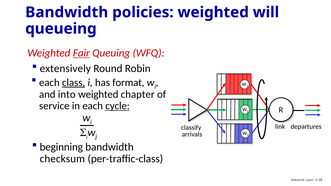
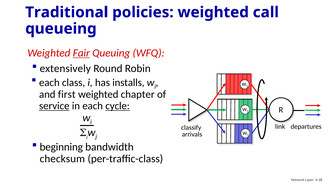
Bandwidth at (67, 12): Bandwidth -> Traditional
will: will -> call
class underline: present -> none
format: format -> installs
into: into -> first
service underline: none -> present
